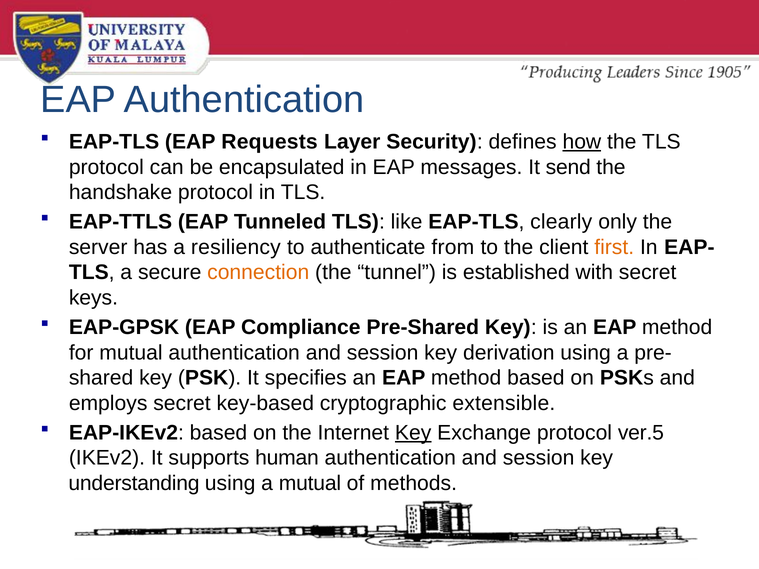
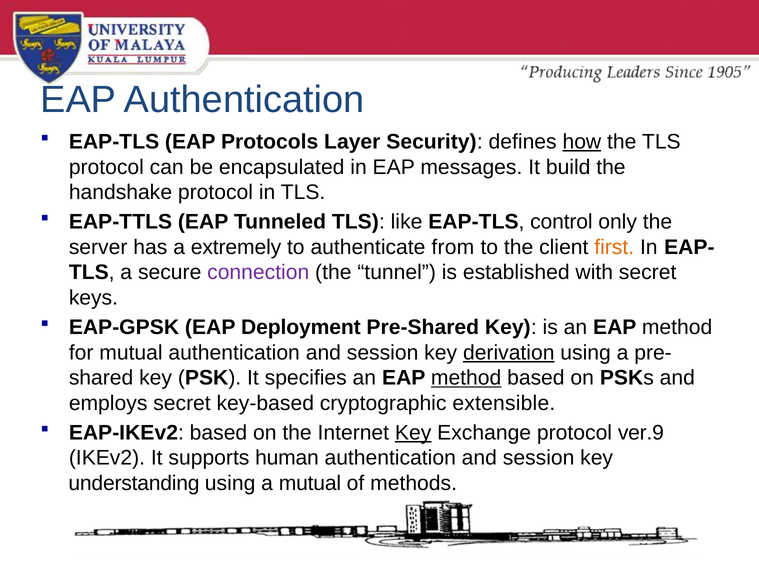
Requests: Requests -> Protocols
send: send -> build
clearly: clearly -> control
resiliency: resiliency -> extremely
connection colour: orange -> purple
Compliance: Compliance -> Deployment
derivation underline: none -> present
method at (466, 378) underline: none -> present
ver.5: ver.5 -> ver.9
